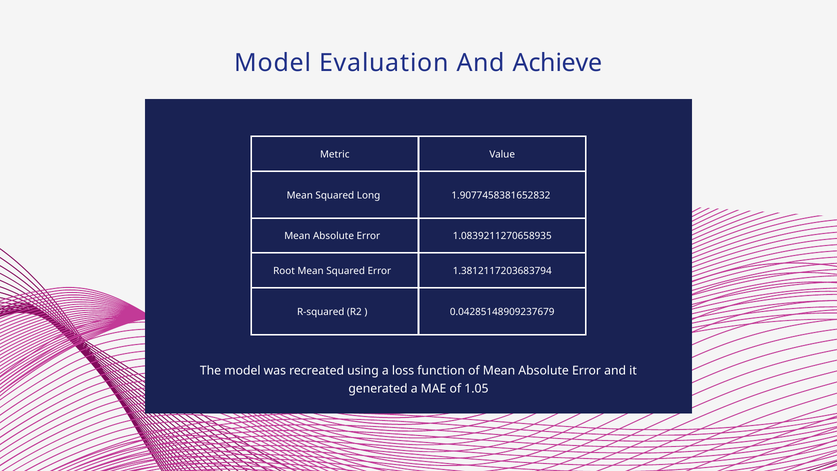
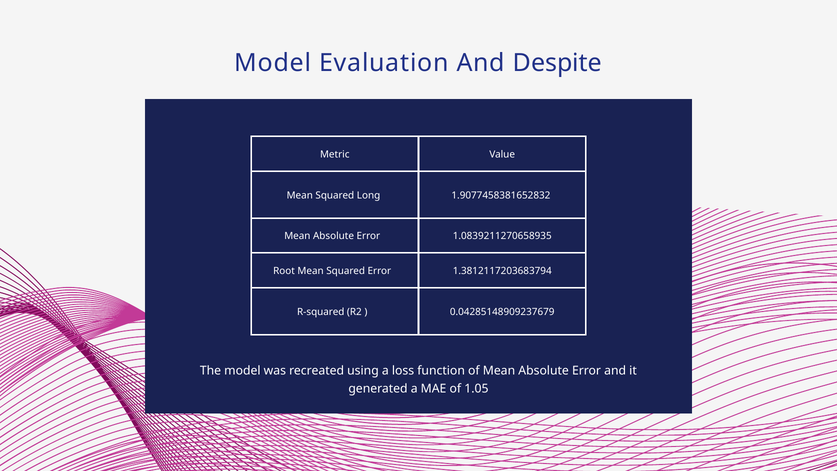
Achieve: Achieve -> Despite
